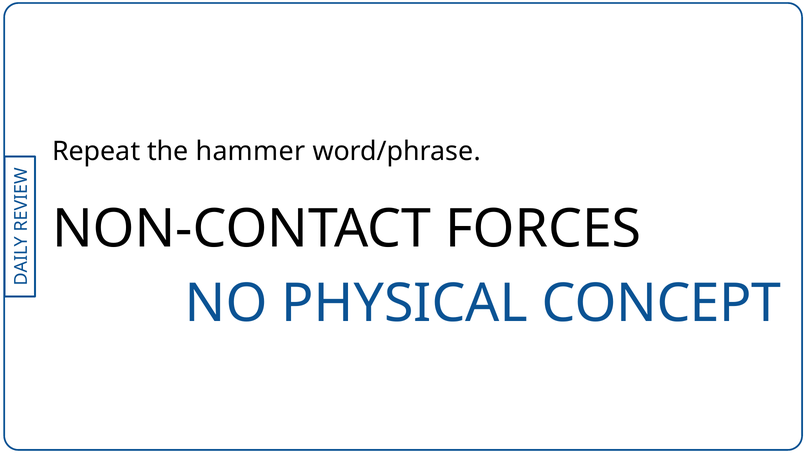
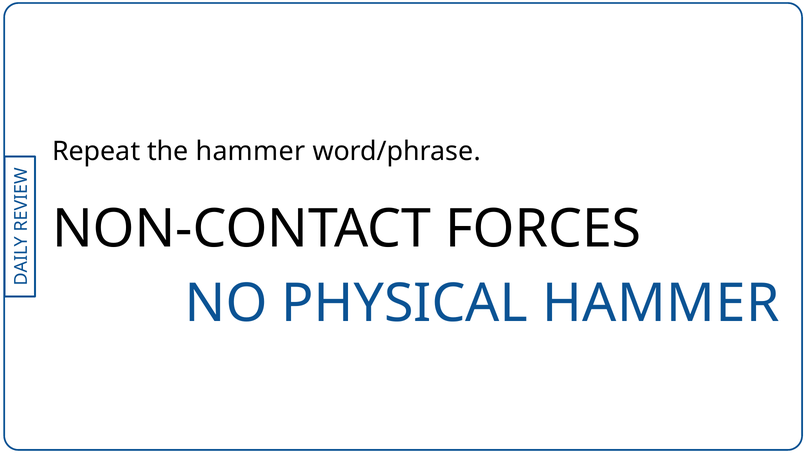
PHYSICAL CONCEPT: CONCEPT -> HAMMER
